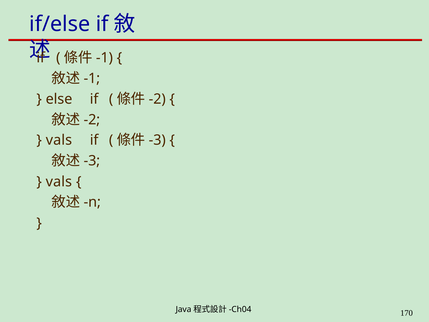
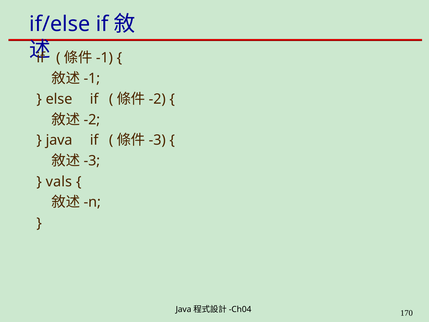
vals at (59, 140): vals -> java
